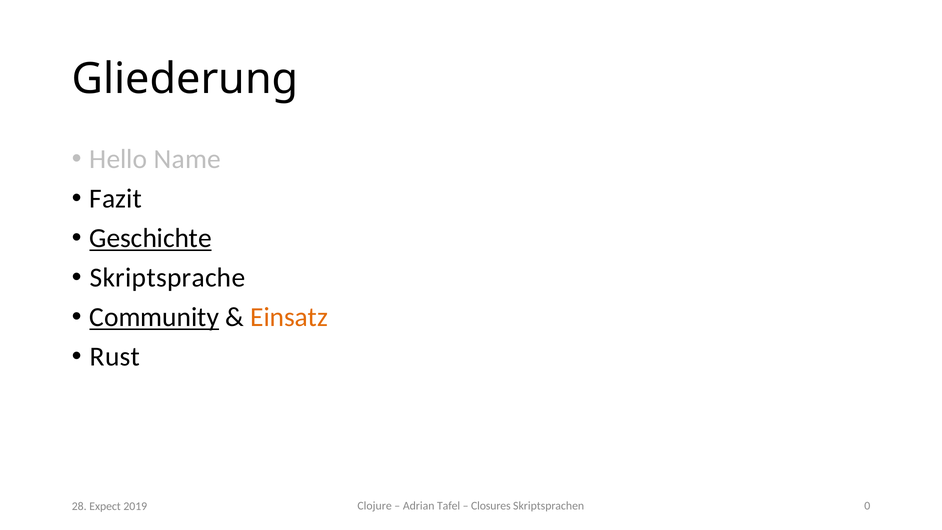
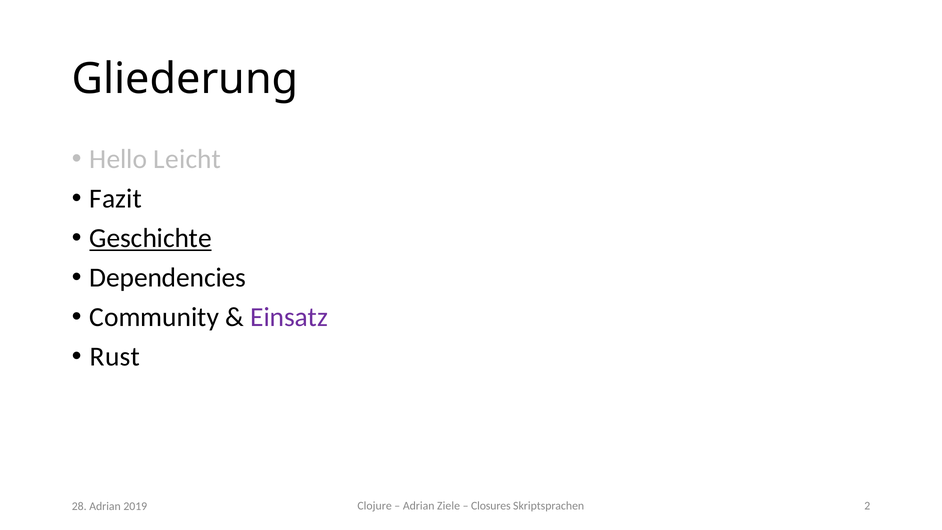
Name: Name -> Leicht
Skriptsprache: Skriptsprache -> Dependencies
Community underline: present -> none
Einsatz colour: orange -> purple
Tafel: Tafel -> Ziele
0: 0 -> 2
28 Expect: Expect -> Adrian
